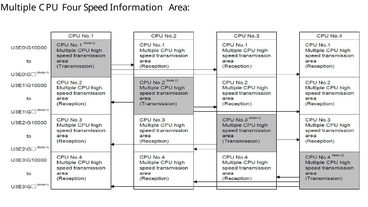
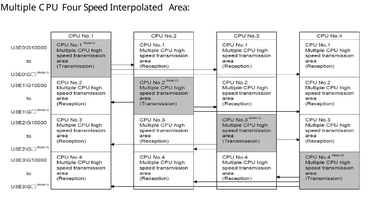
Information: Information -> Interpolated
